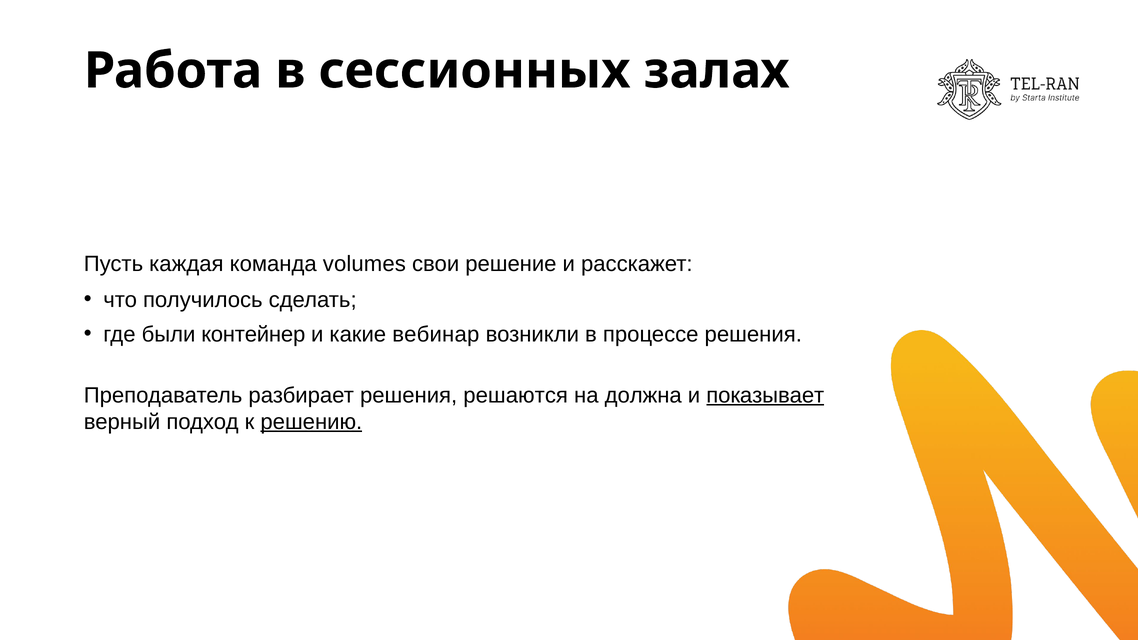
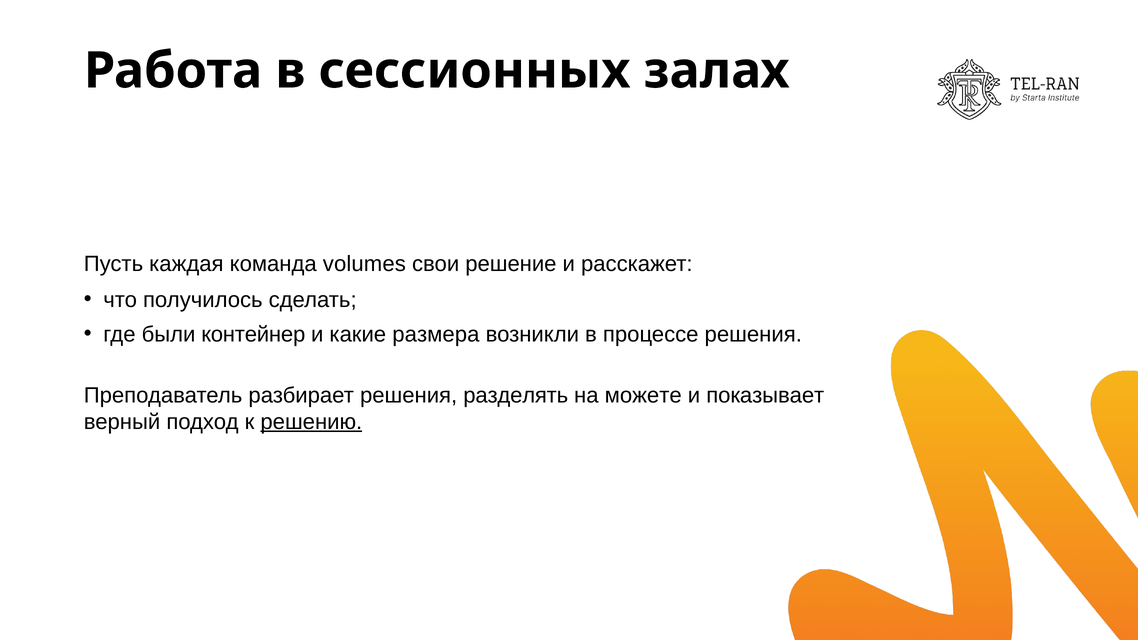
вебинар: вебинар -> размера
решаются: решаются -> разделять
должна: должна -> можете
показывает underline: present -> none
